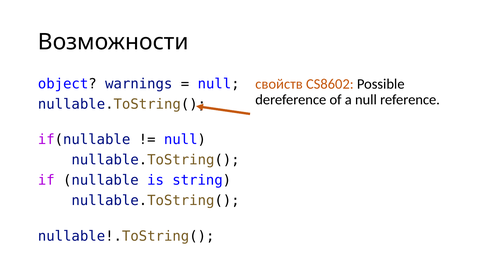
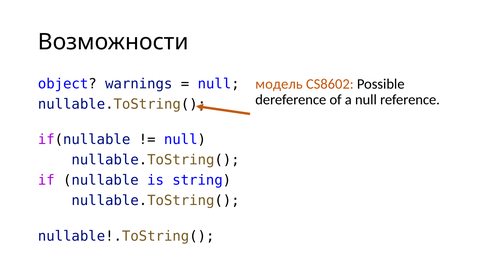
свойств: свойств -> модель
